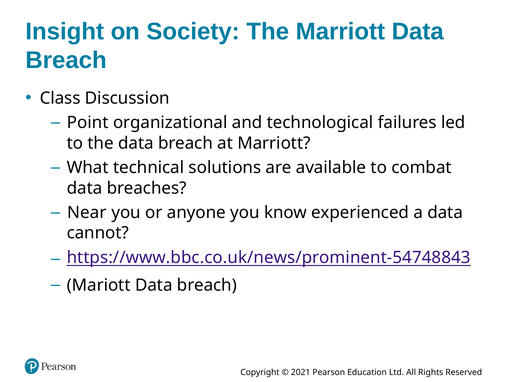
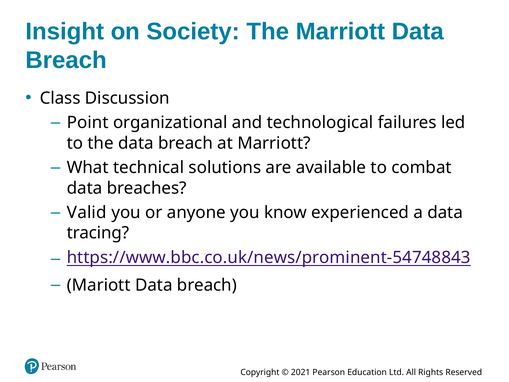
Near: Near -> Valid
cannot: cannot -> tracing
